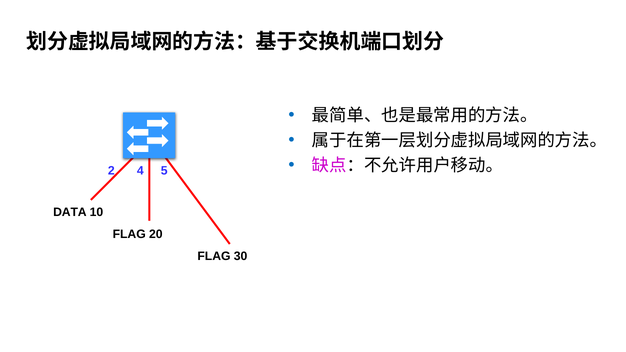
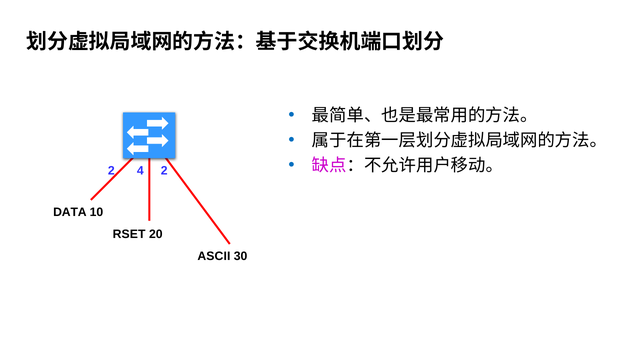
4 5: 5 -> 2
FLAG at (129, 234): FLAG -> RSET
FLAG at (214, 256): FLAG -> ASCII
